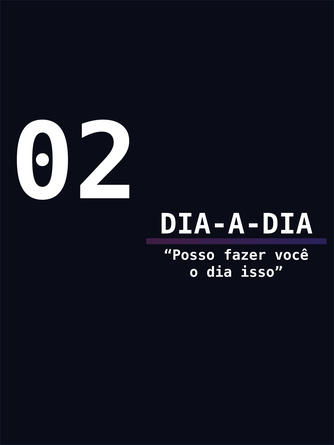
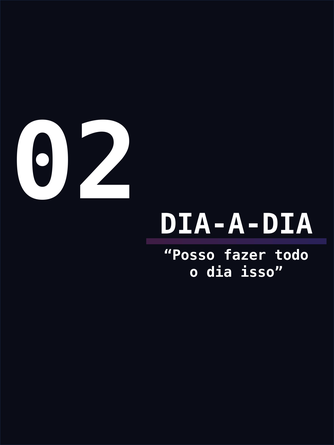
você: você -> todo
